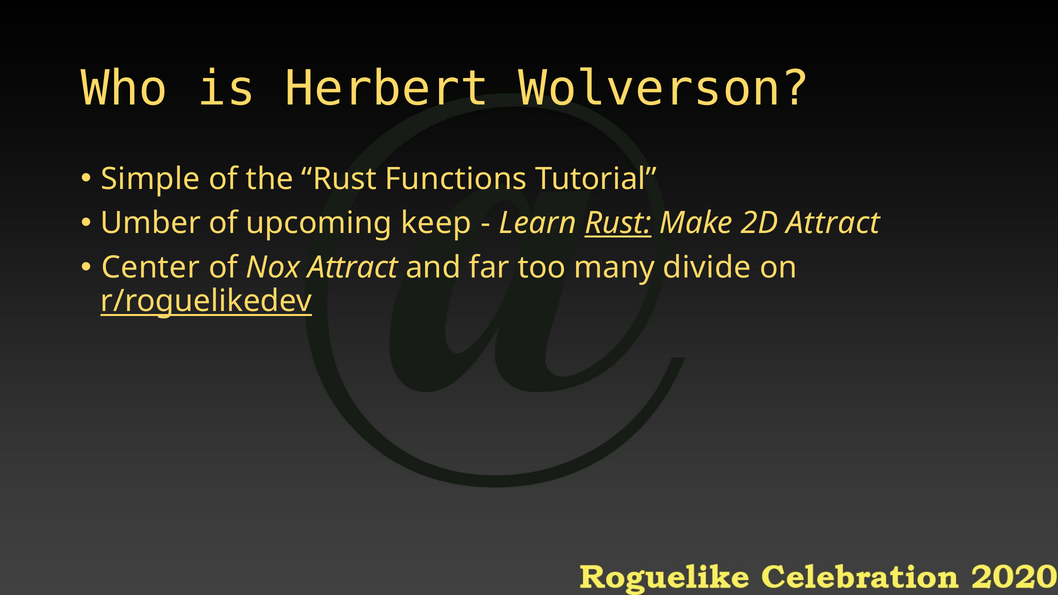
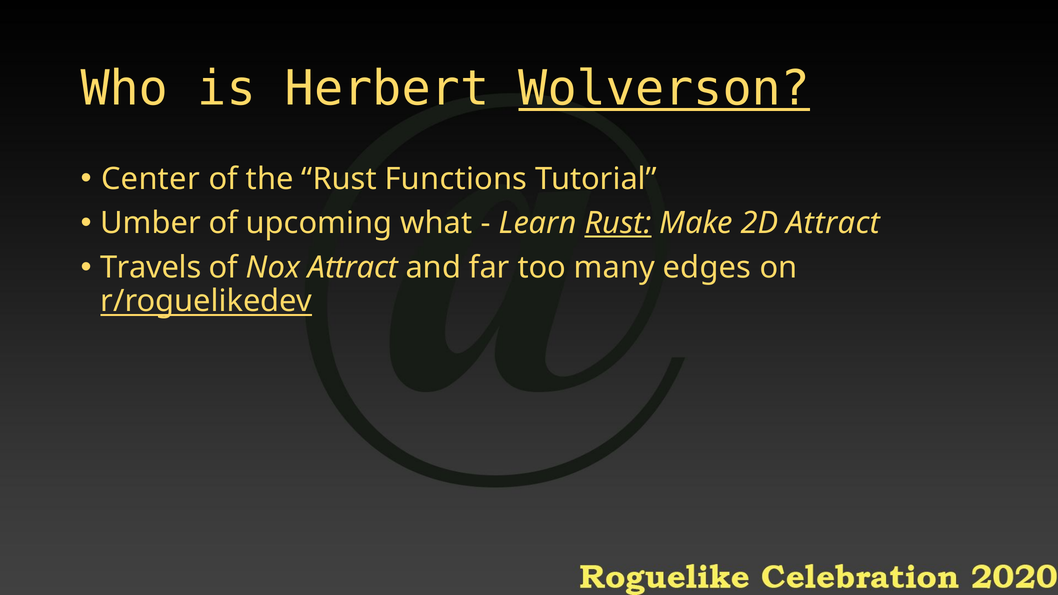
Wolverson underline: none -> present
Simple: Simple -> Center
keep: keep -> what
Center: Center -> Travels
divide: divide -> edges
